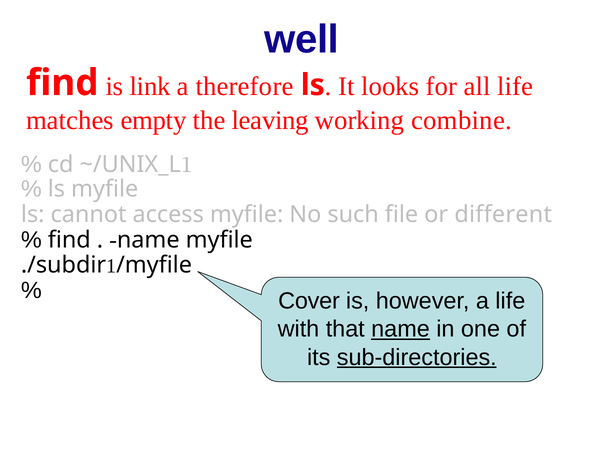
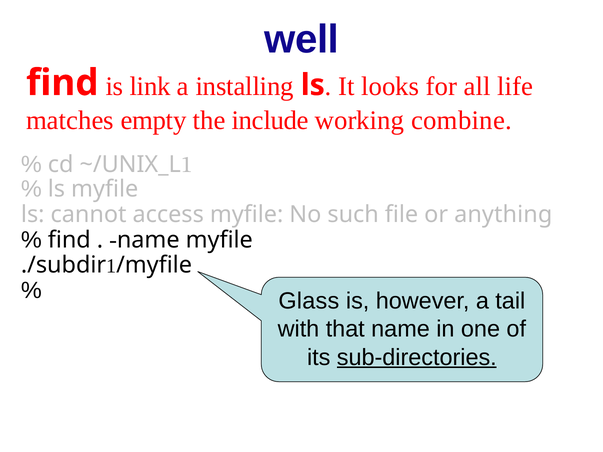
therefore: therefore -> installing
leaving: leaving -> include
different: different -> anything
Cover: Cover -> Glass
a life: life -> tail
name at (401, 329) underline: present -> none
